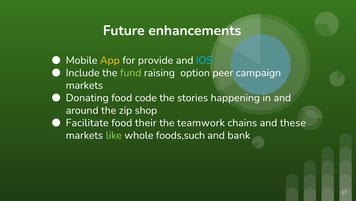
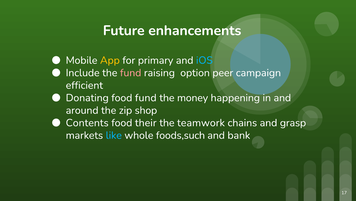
provide: provide -> primary
fund at (131, 73) colour: light green -> pink
markets at (84, 85): markets -> efficient
food code: code -> fund
stories: stories -> money
Facilitate: Facilitate -> Contents
these: these -> grasp
like colour: light green -> light blue
